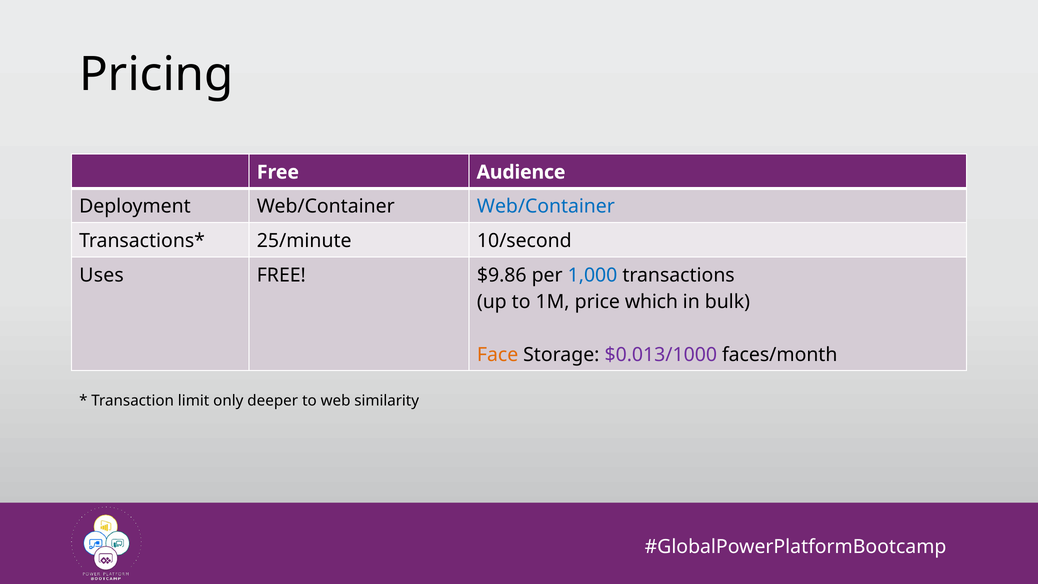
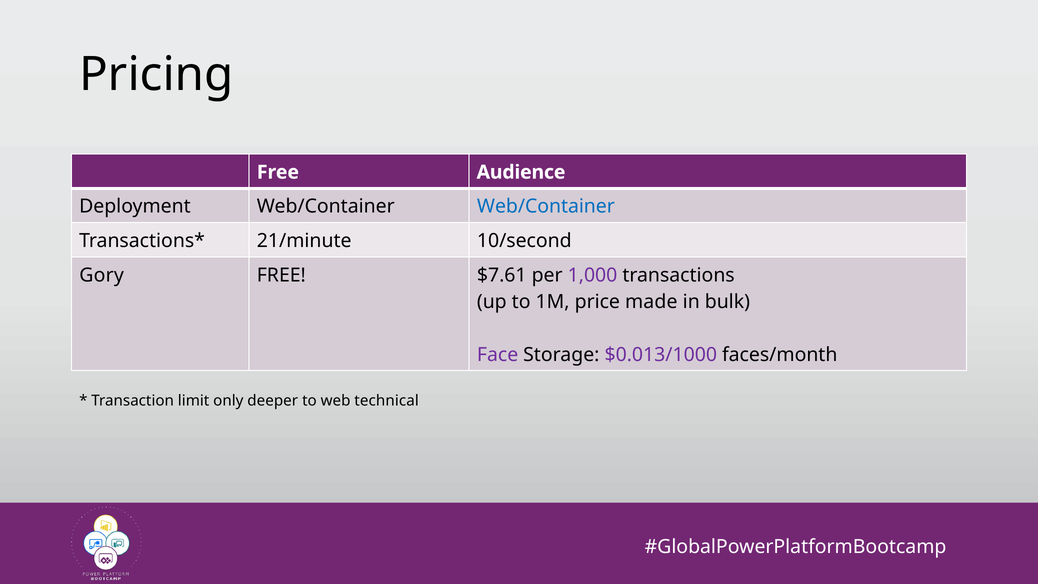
25/minute: 25/minute -> 21/minute
Uses: Uses -> Gory
$9.86: $9.86 -> $7.61
1,000 colour: blue -> purple
which: which -> made
Face colour: orange -> purple
similarity: similarity -> technical
